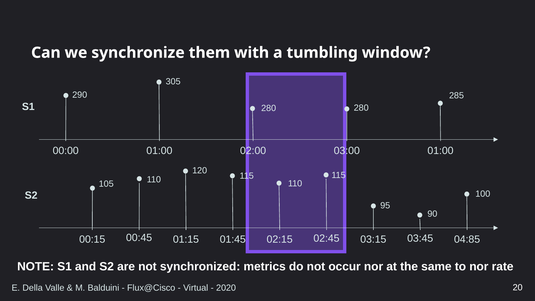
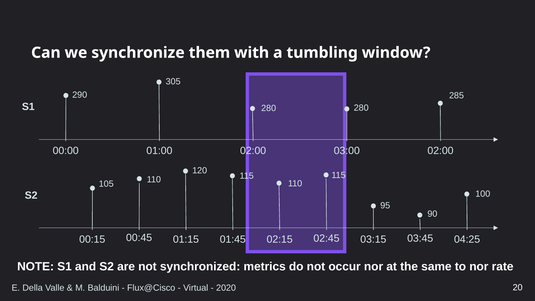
03:00 01:00: 01:00 -> 02:00
04:85: 04:85 -> 04:25
